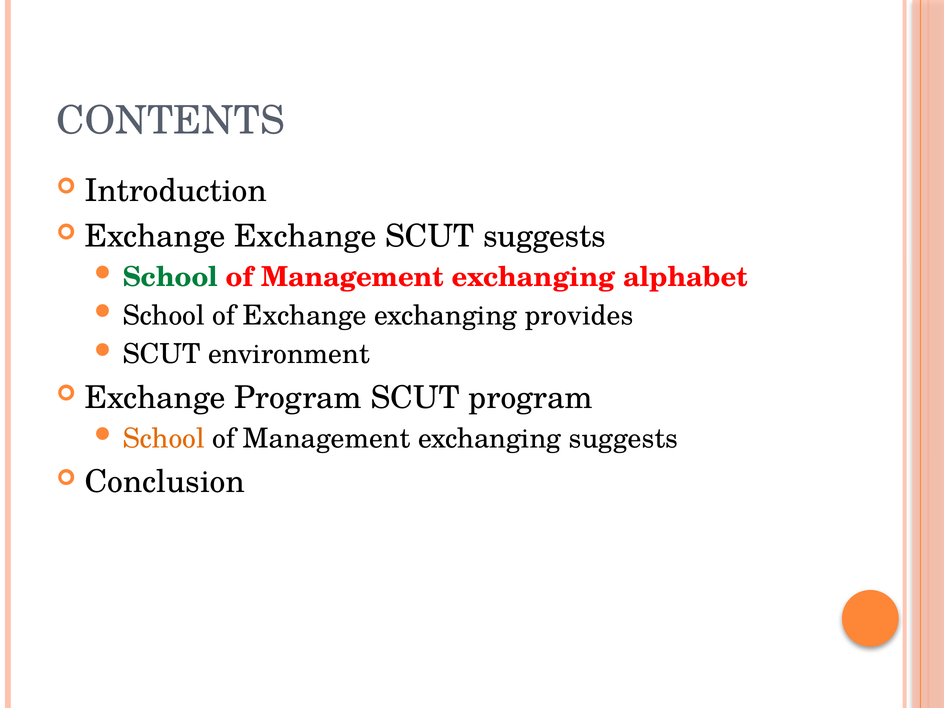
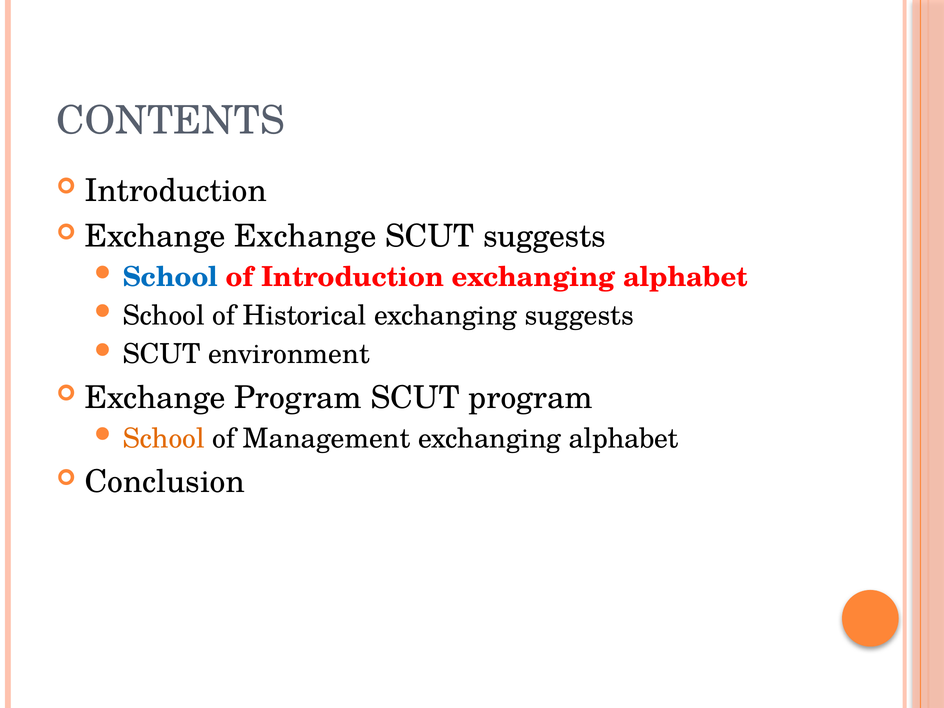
School at (170, 277) colour: green -> blue
Management at (353, 277): Management -> Introduction
of Exchange: Exchange -> Historical
exchanging provides: provides -> suggests
Management exchanging suggests: suggests -> alphabet
